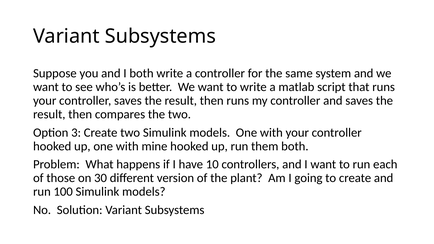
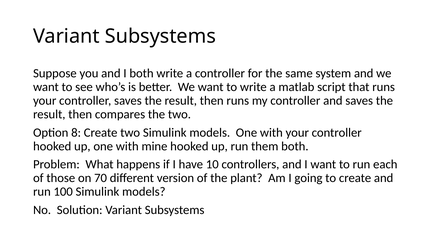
3: 3 -> 8
30: 30 -> 70
